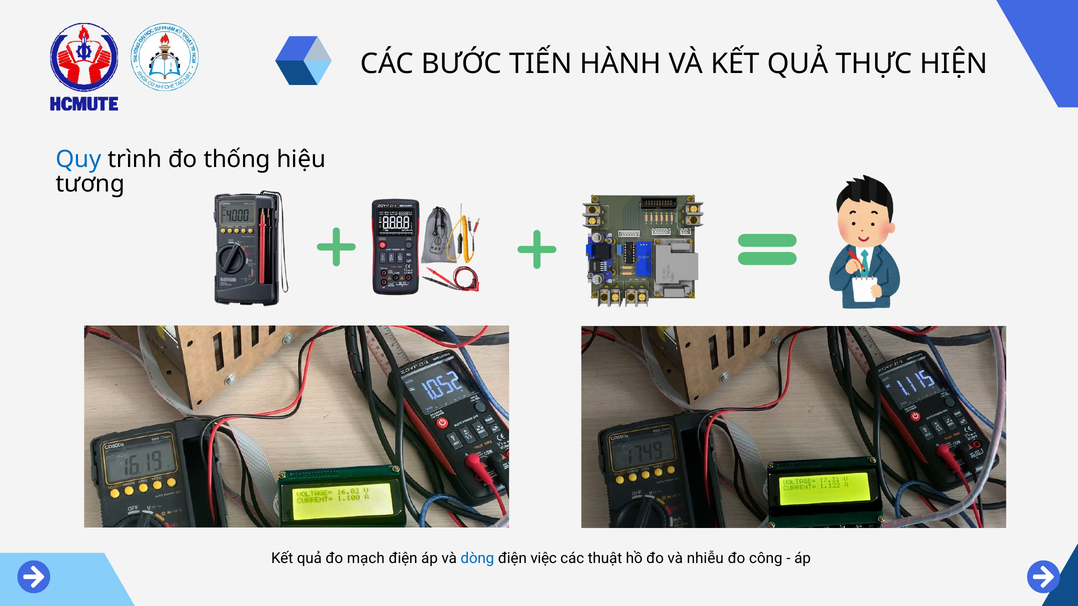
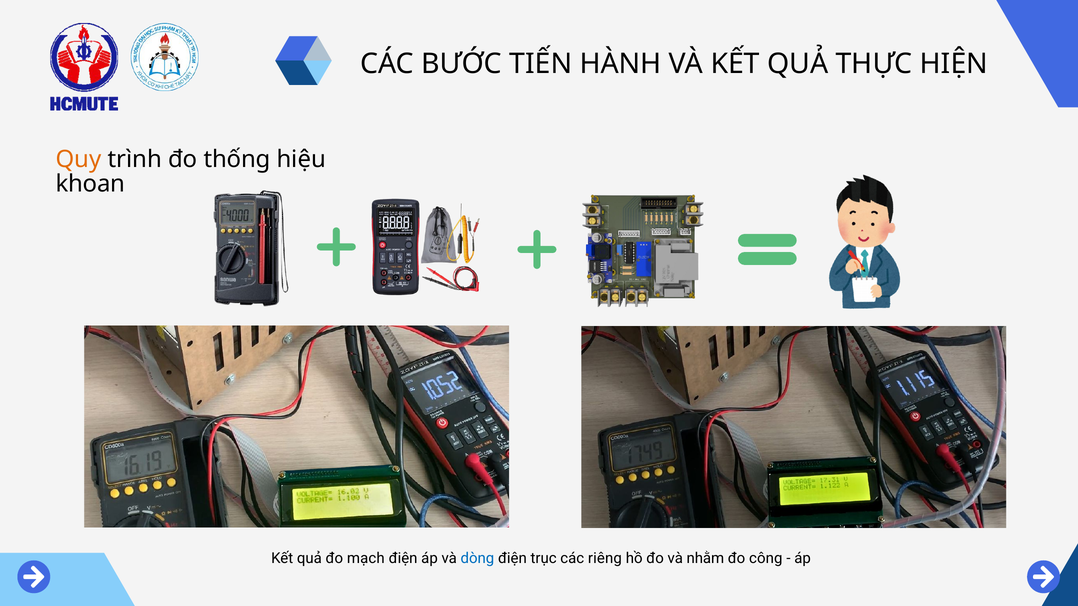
Quy colour: blue -> orange
tương: tương -> khoan
việc: việc -> trục
thuật: thuật -> riêng
nhiễu: nhiễu -> nhằm
